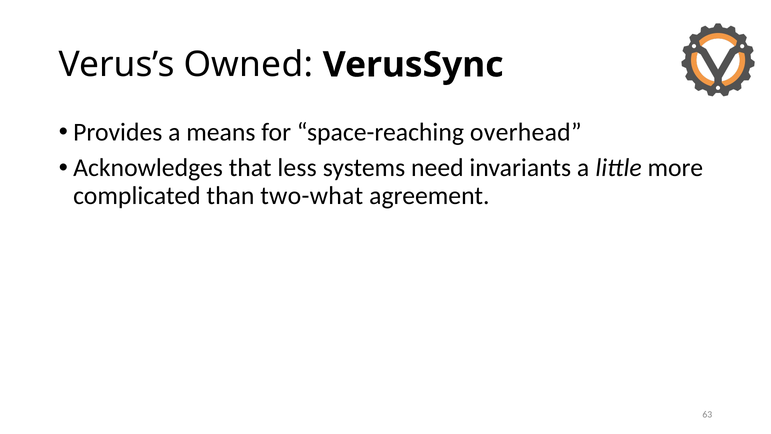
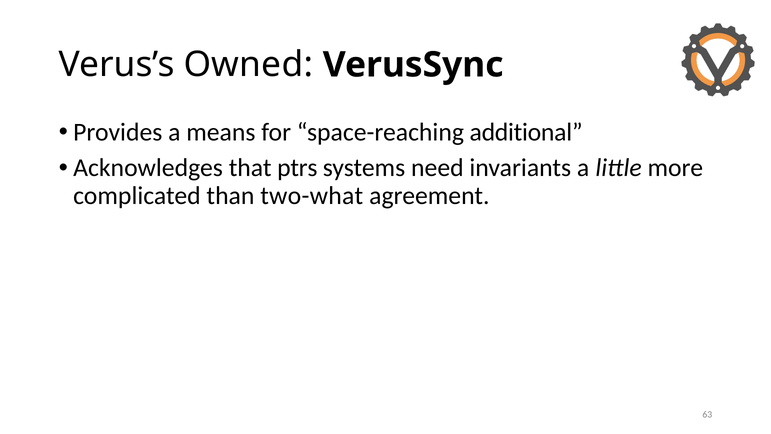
overhead: overhead -> additional
less: less -> ptrs
